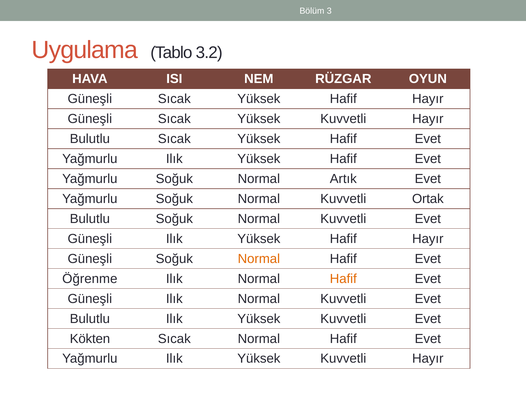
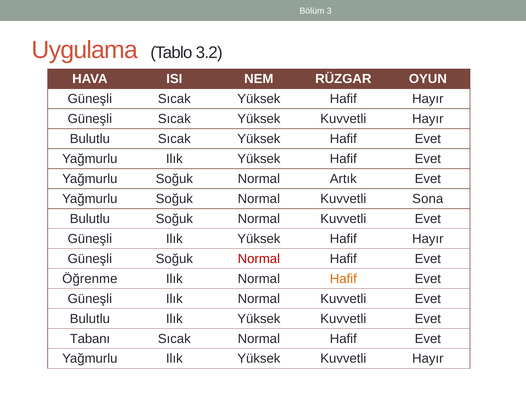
Ortak: Ortak -> Sona
Normal at (259, 259) colour: orange -> red
Kökten: Kökten -> Tabanı
